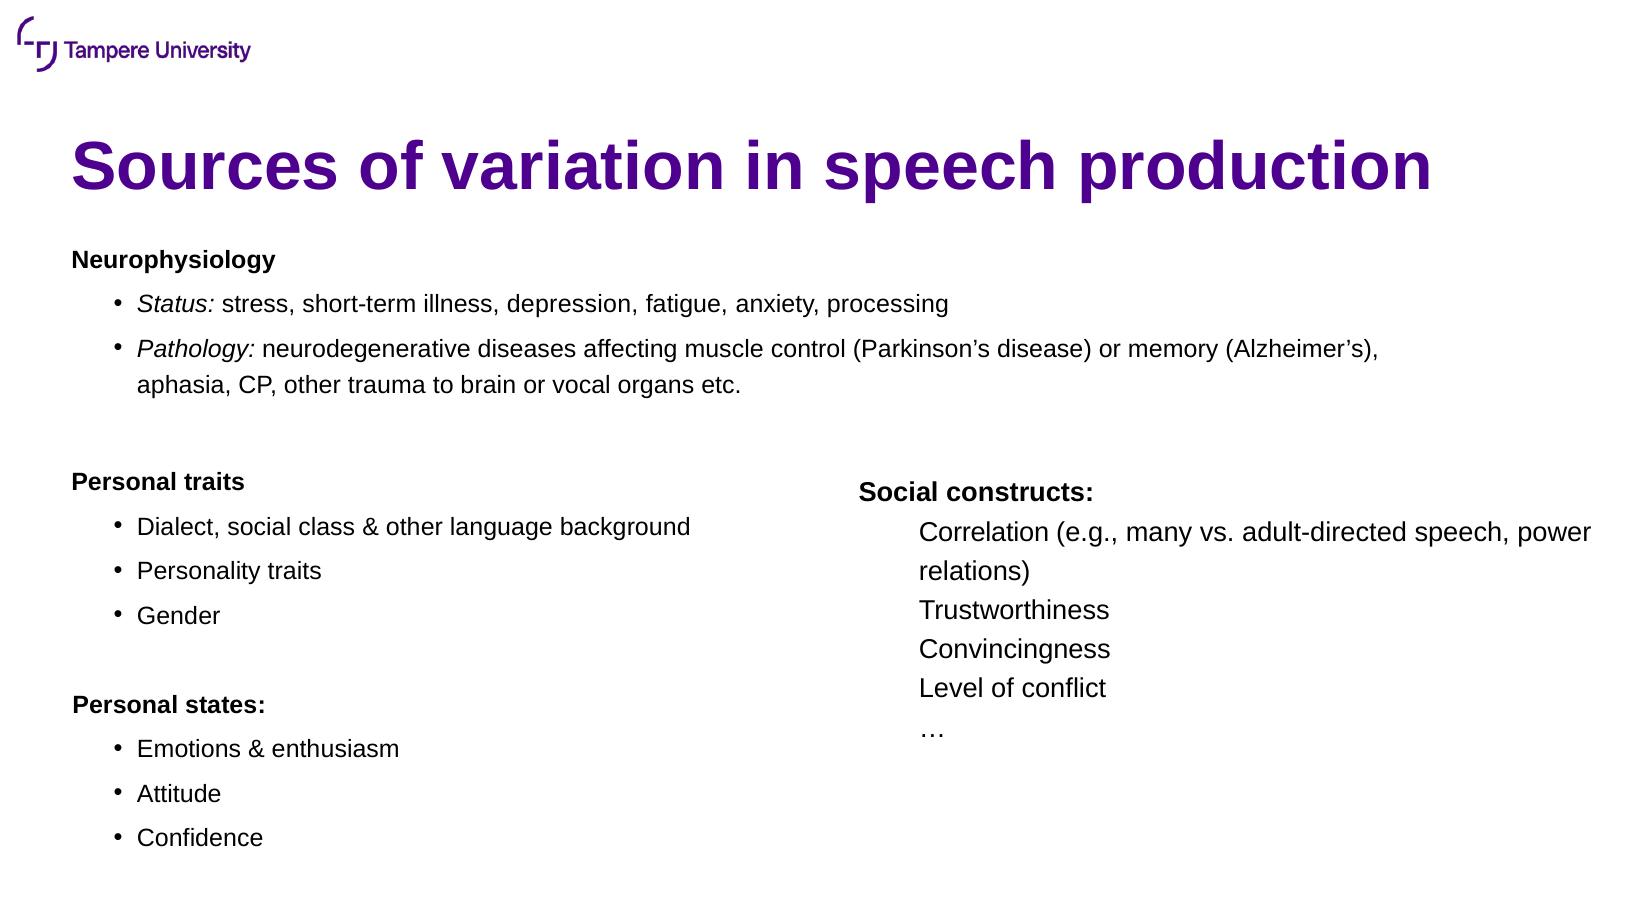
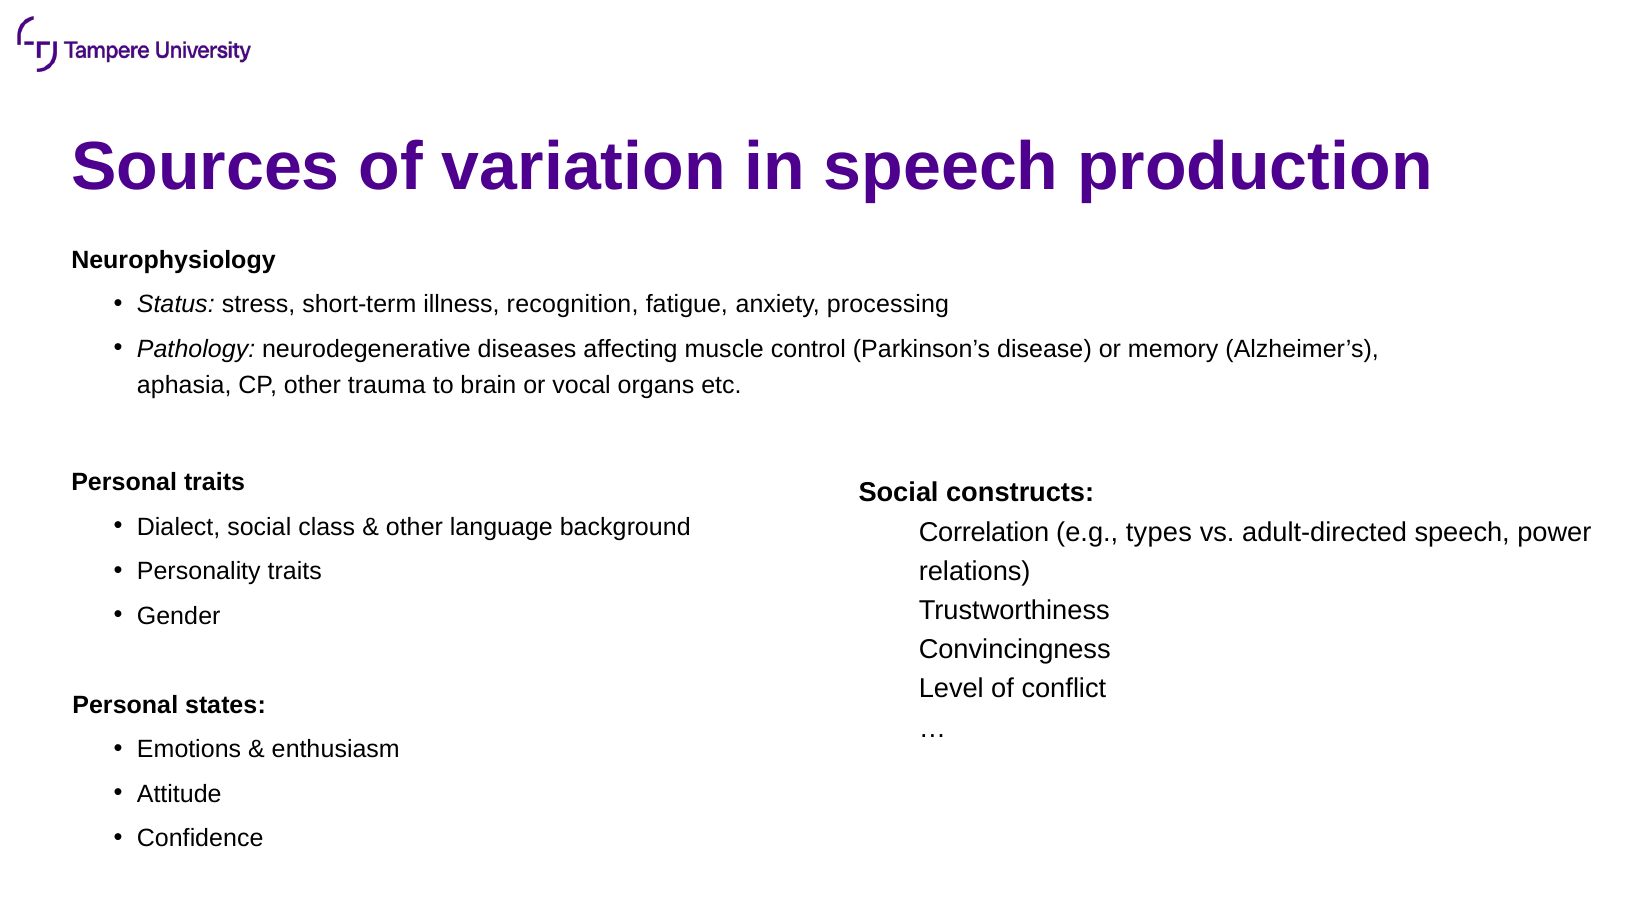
depression: depression -> recognition
many: many -> types
